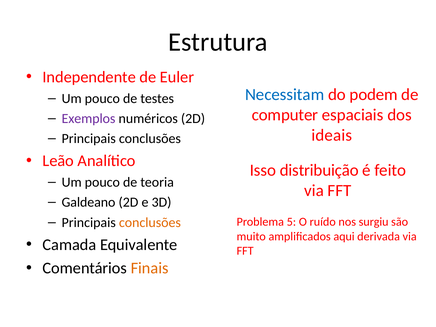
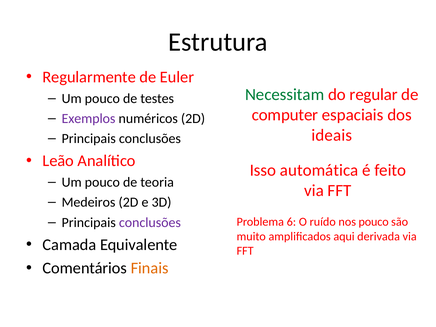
Independente: Independente -> Regularmente
Necessitam colour: blue -> green
podem: podem -> regular
distribuição: distribuição -> automática
Galdeano: Galdeano -> Medeiros
conclusões at (150, 222) colour: orange -> purple
5: 5 -> 6
nos surgiu: surgiu -> pouco
